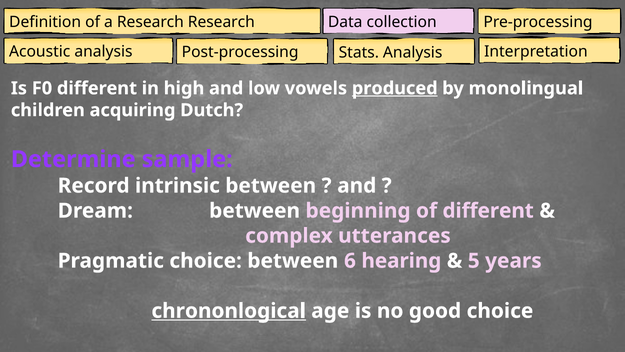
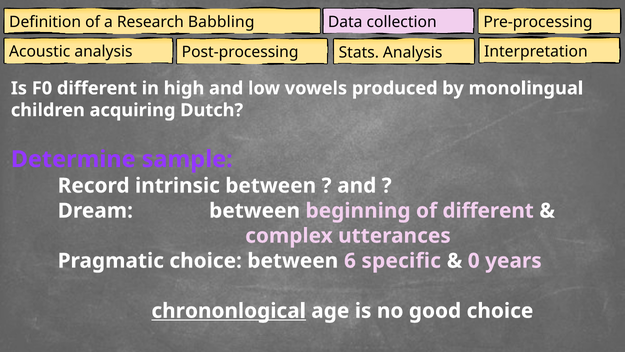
Research Research: Research -> Babbling
produced underline: present -> none
hearing: hearing -> specific
5: 5 -> 0
